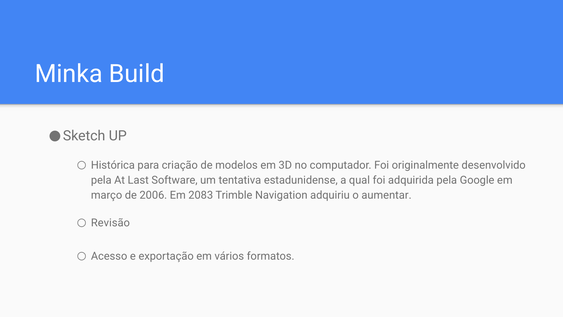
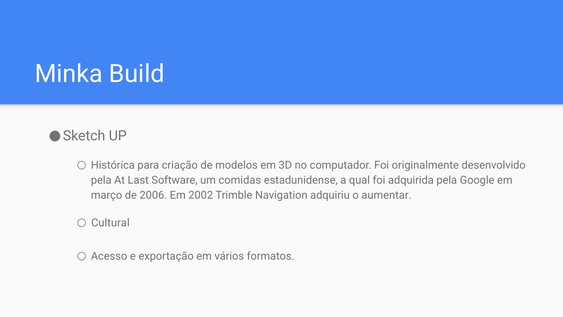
tentativa: tentativa -> comidas
2083: 2083 -> 2002
Revisão: Revisão -> Cultural
